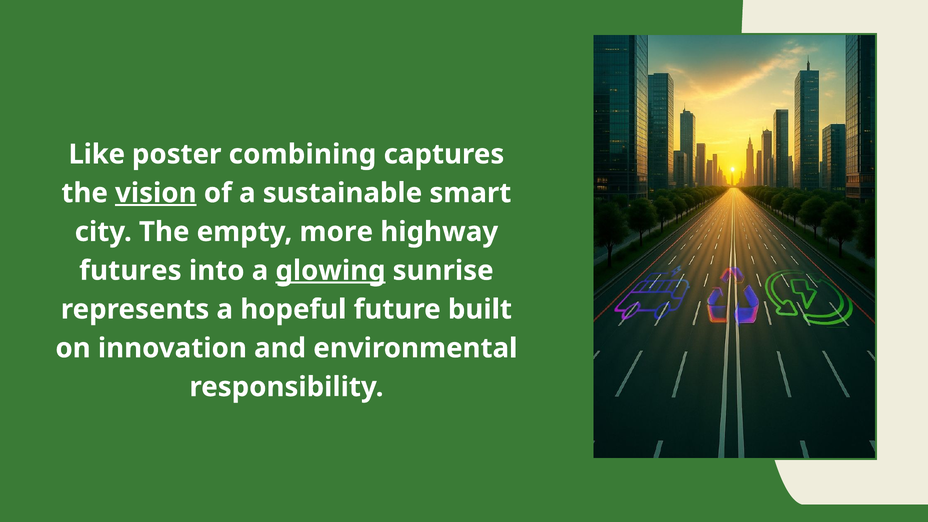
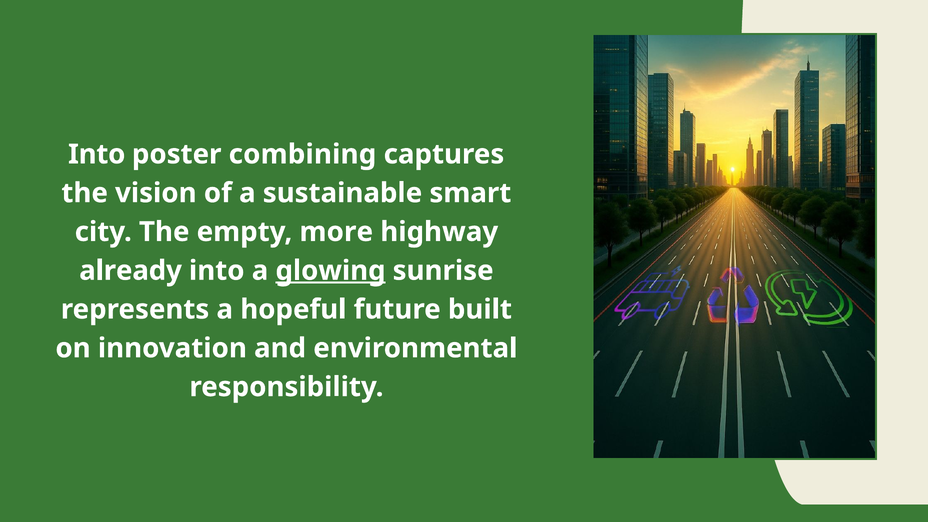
Like at (97, 154): Like -> Into
vision underline: present -> none
futures: futures -> already
